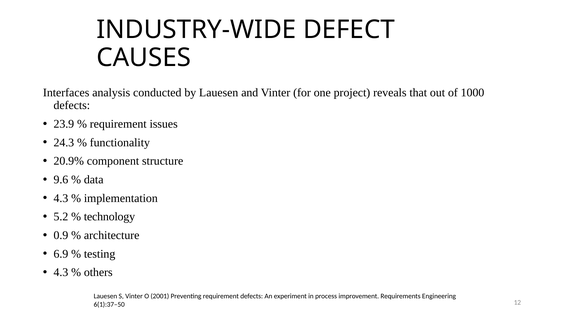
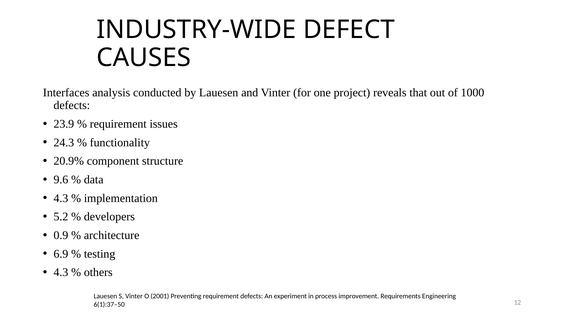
technology: technology -> developers
